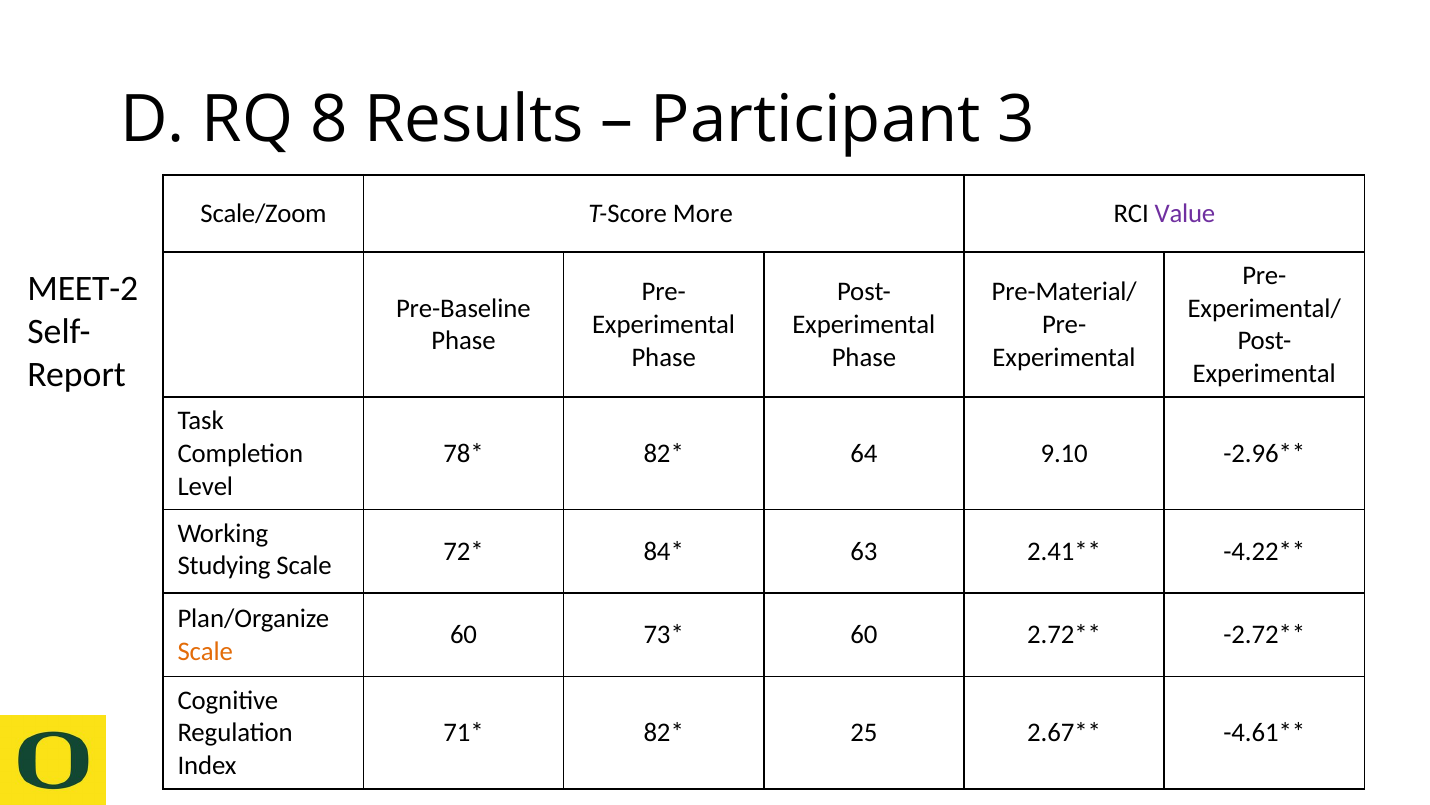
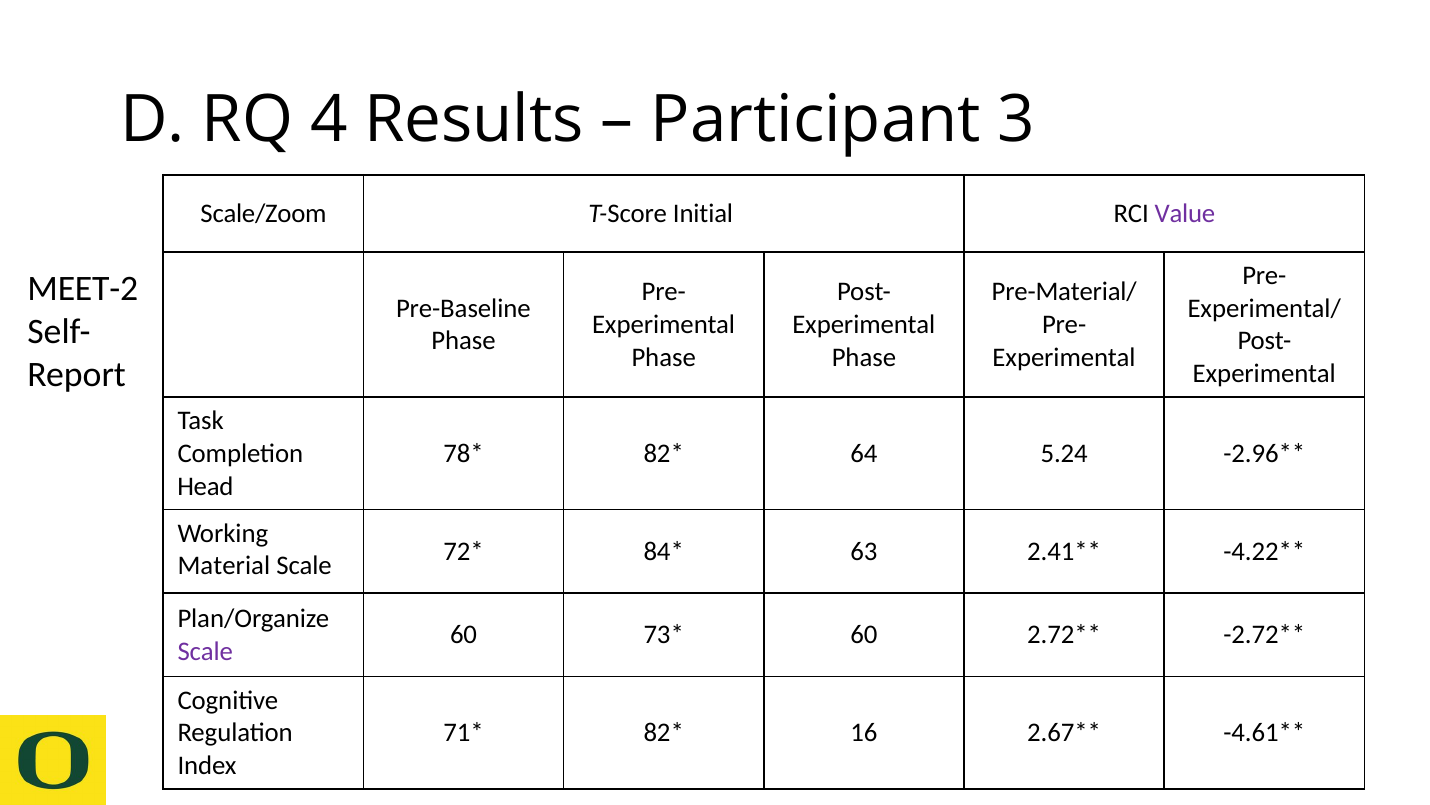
8: 8 -> 4
More: More -> Initial
9.10: 9.10 -> 5.24
Level: Level -> Head
Studying: Studying -> Material
Scale at (205, 651) colour: orange -> purple
25: 25 -> 16
